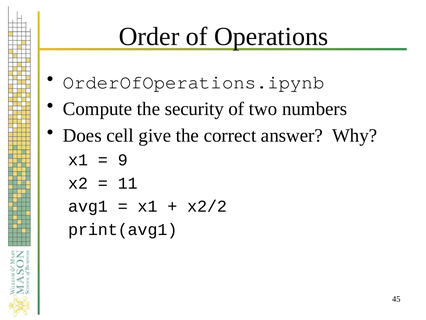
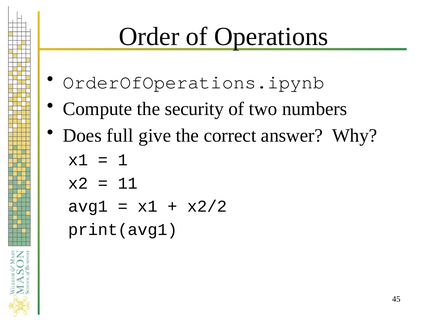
cell: cell -> full
9: 9 -> 1
